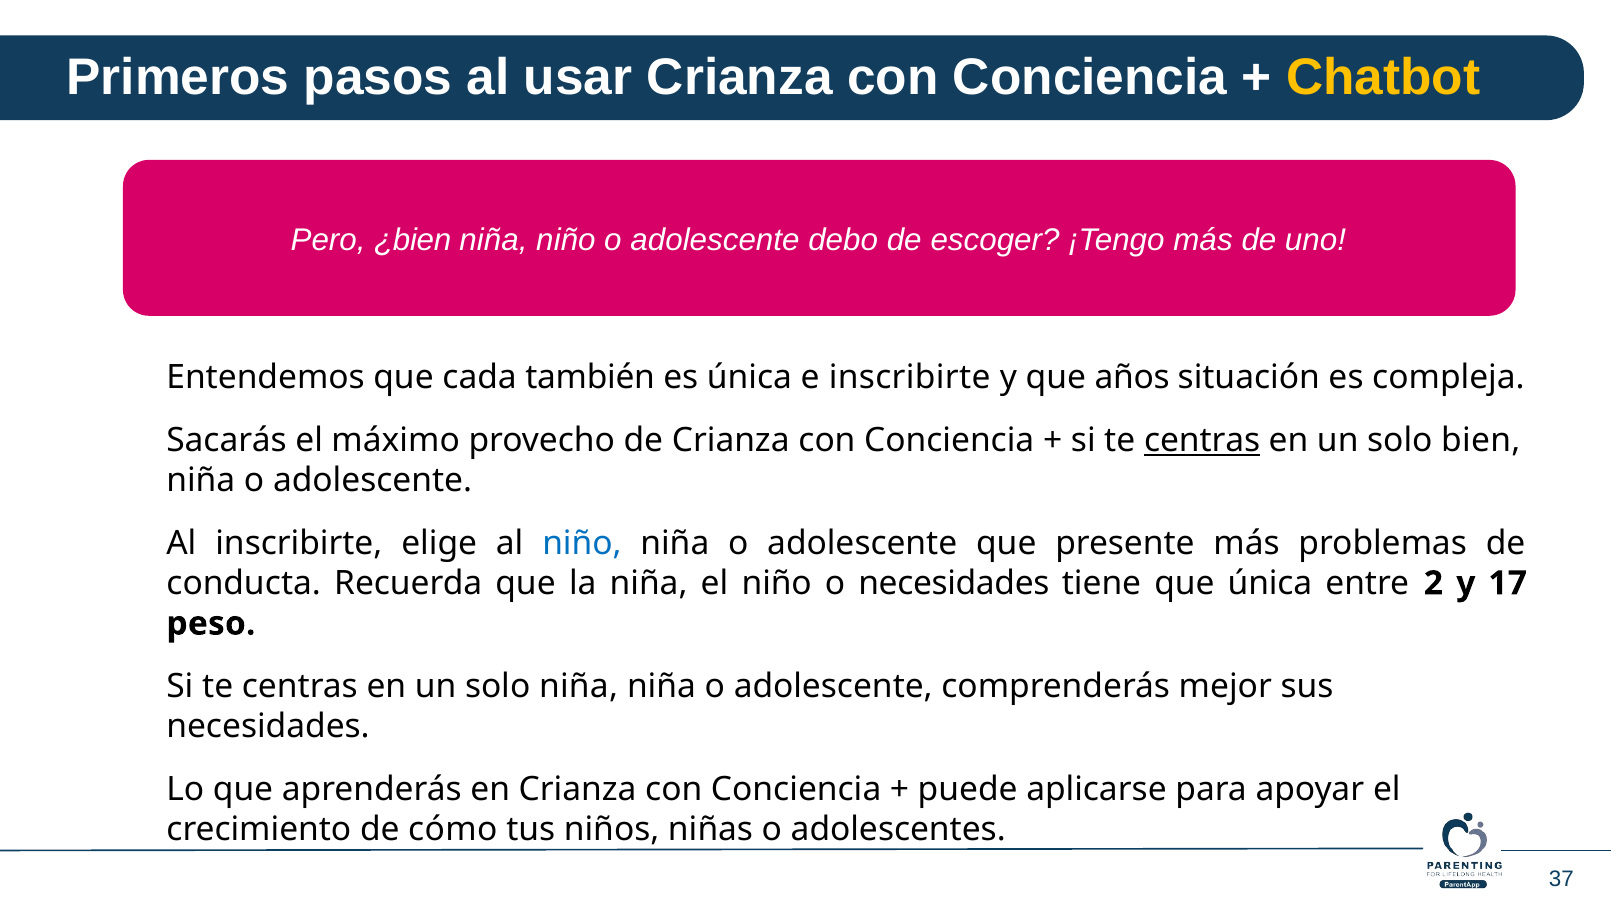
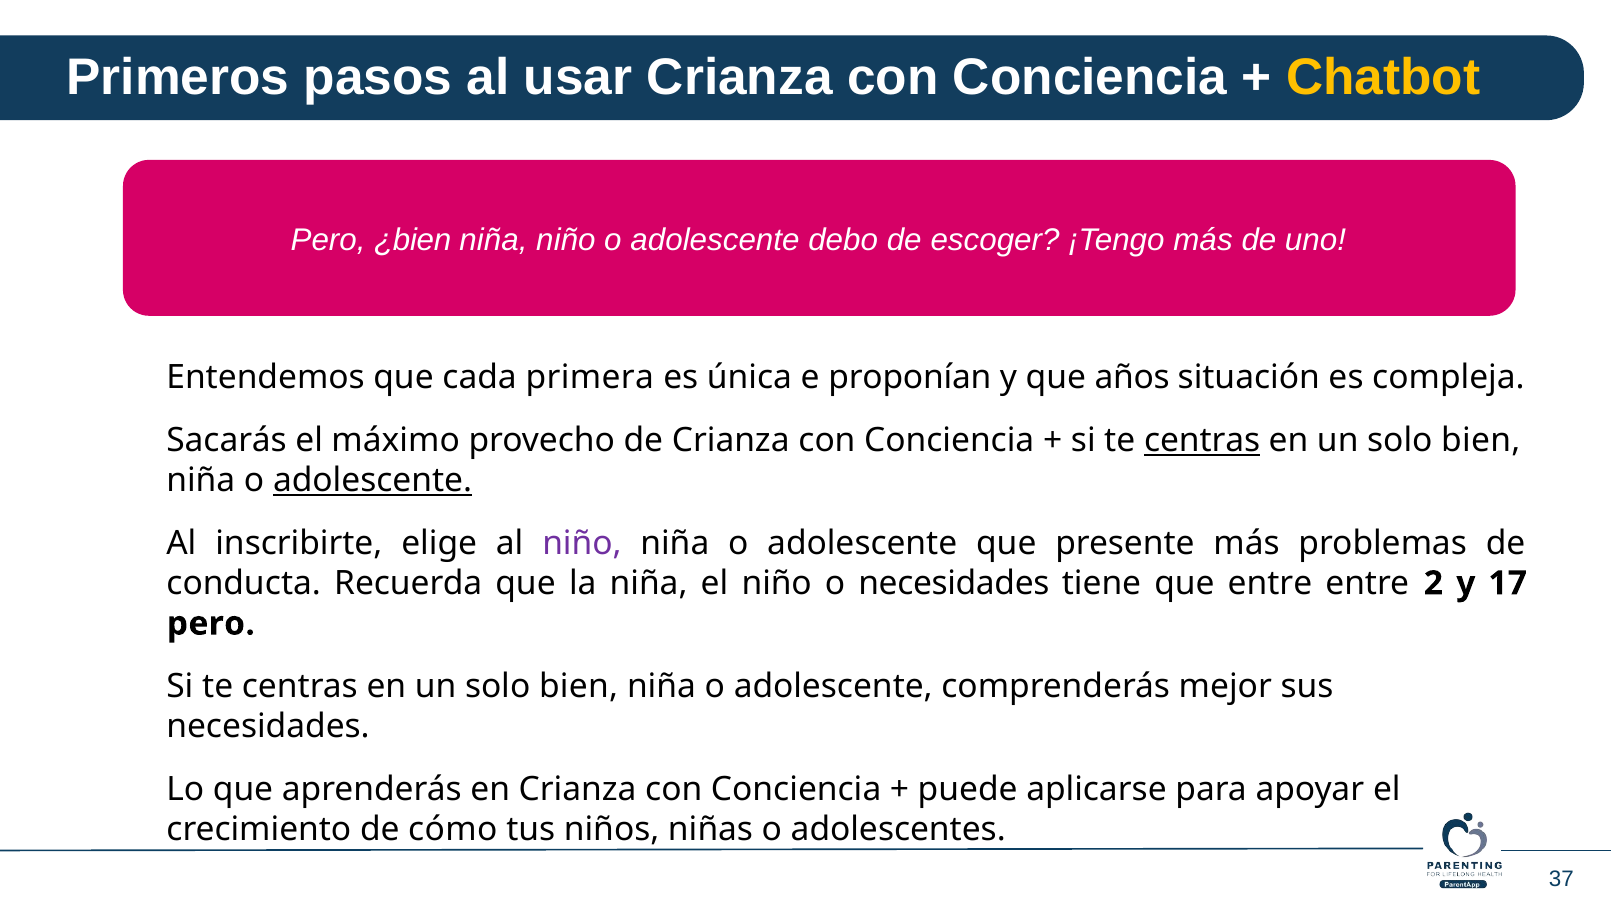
también: también -> primera
e inscribirte: inscribirte -> proponían
adolescente at (373, 480) underline: none -> present
niño at (582, 543) colour: blue -> purple
que única: única -> entre
peso at (211, 624): peso -> pero
niña at (579, 686): niña -> bien
